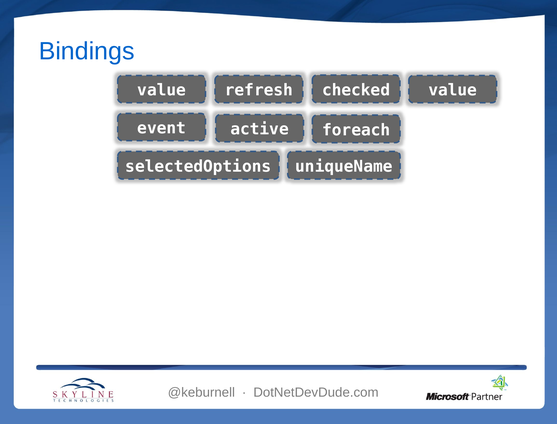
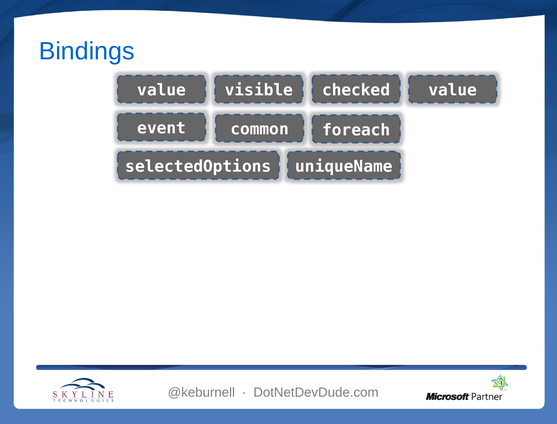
refresh: refresh -> visible
active: active -> common
